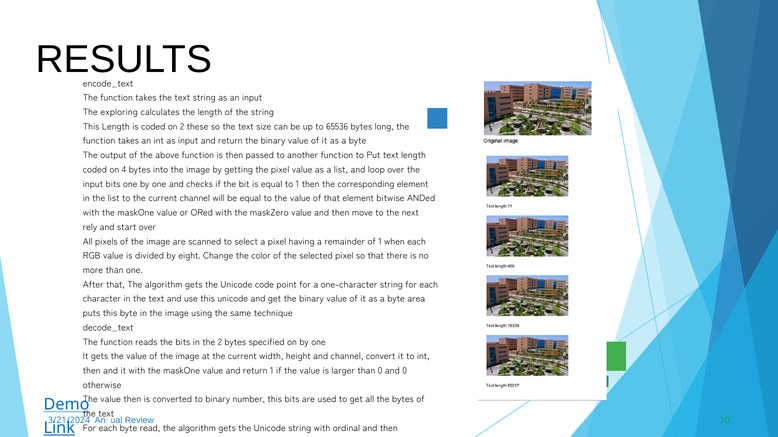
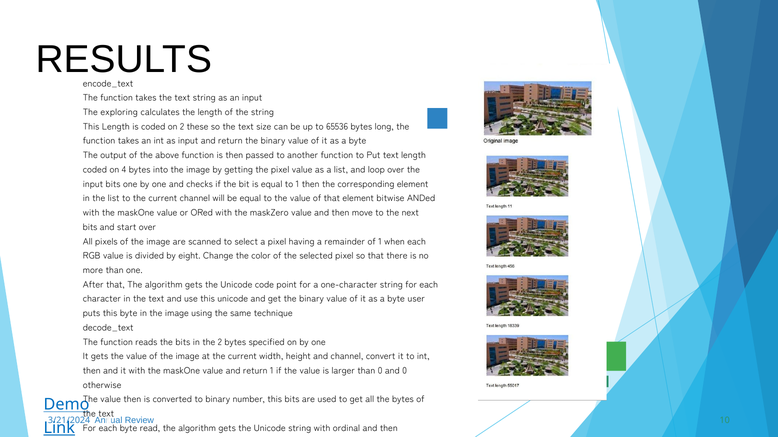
rely at (90, 227): rely -> bits
area: area -> user
